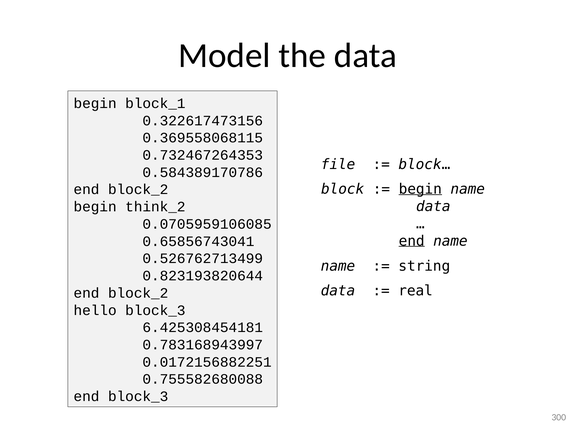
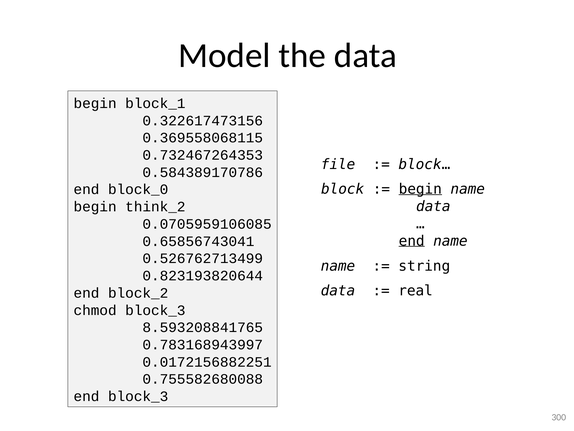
block_2 at (138, 189): block_2 -> block_0
hello: hello -> chmod
6.425308454181: 6.425308454181 -> 8.593208841765
